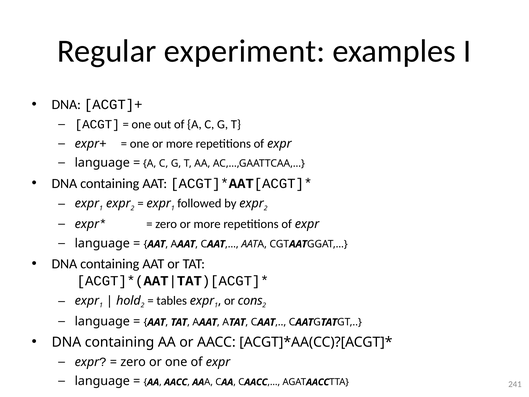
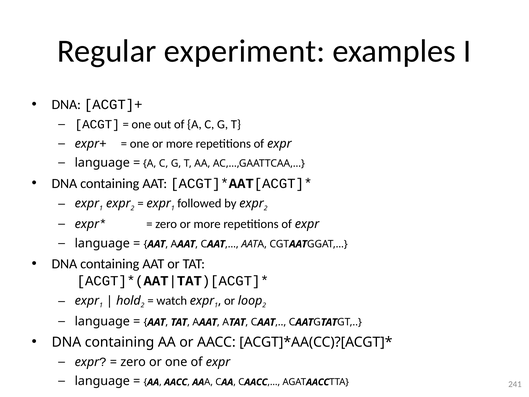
tables: tables -> watch
cons: cons -> loop
